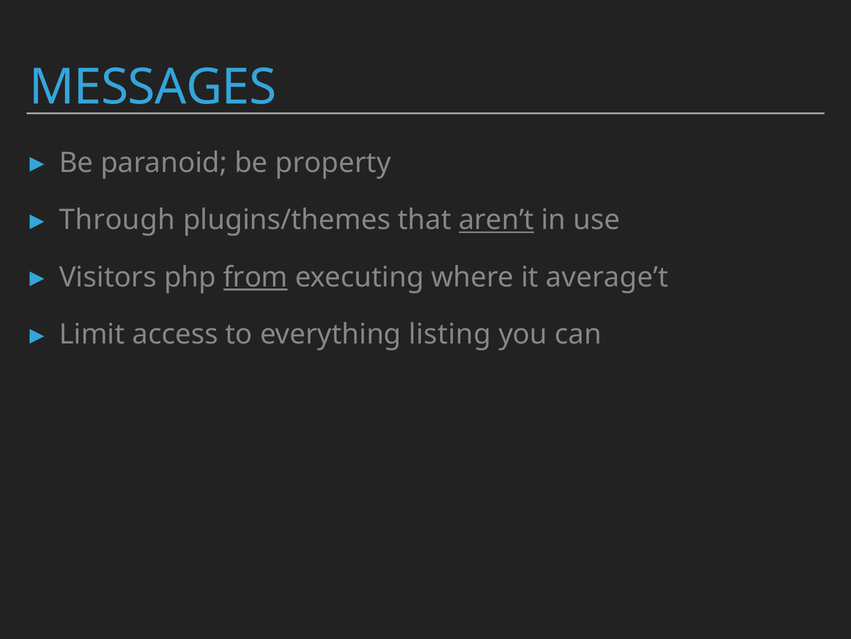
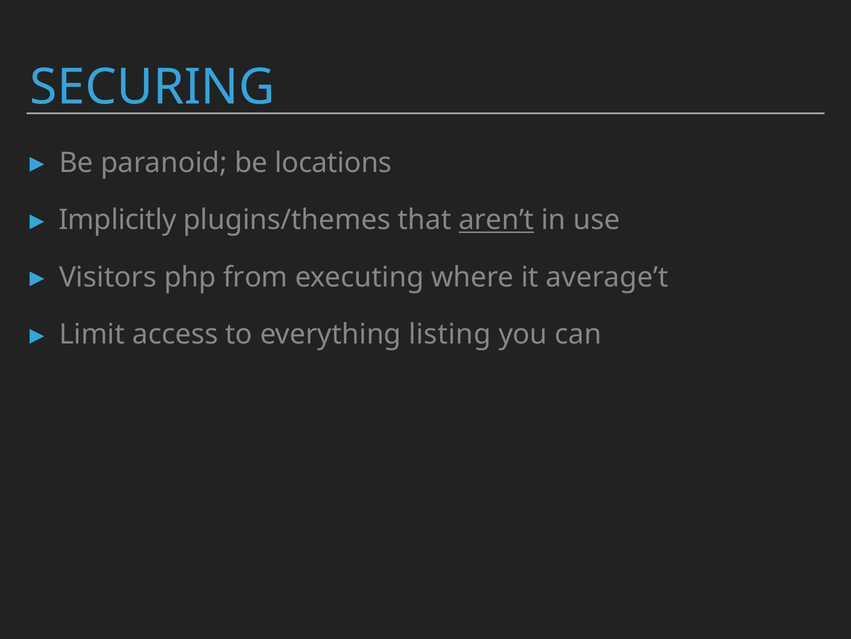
MESSAGES: MESSAGES -> SECURING
property: property -> locations
Through: Through -> Implicitly
from underline: present -> none
